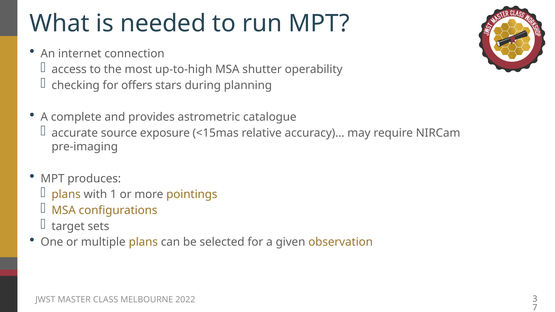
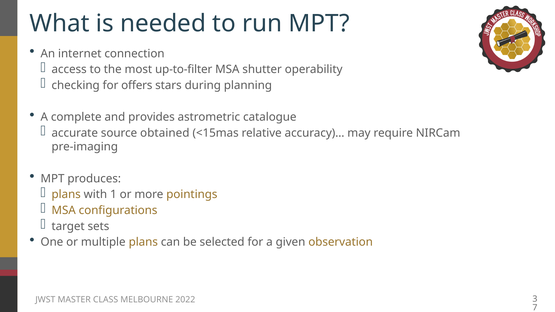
up-to-high: up-to-high -> up-to-filter
exposure: exposure -> obtained
